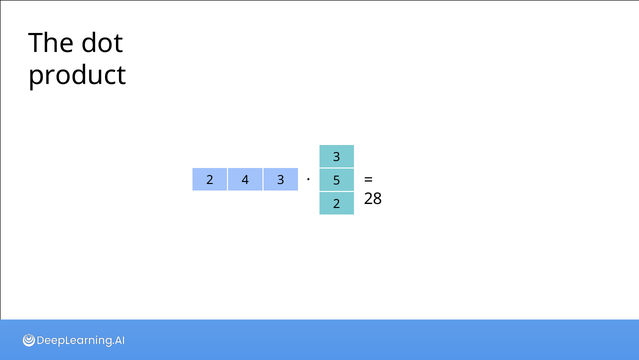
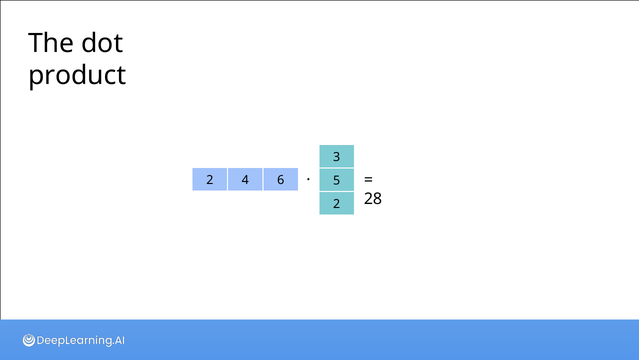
4 3: 3 -> 6
